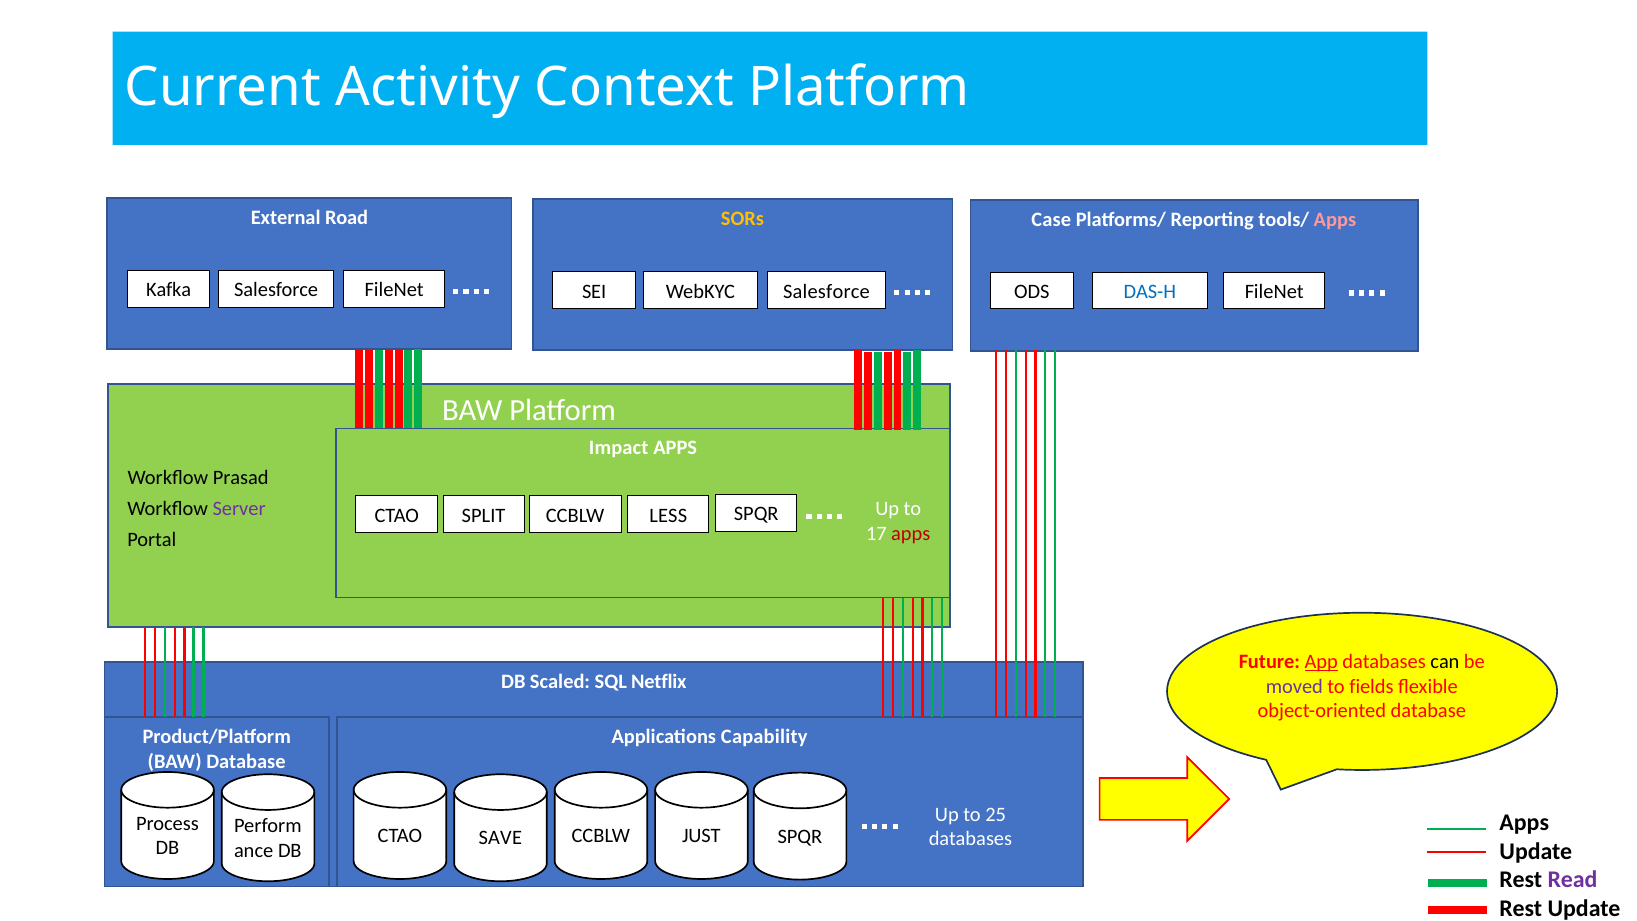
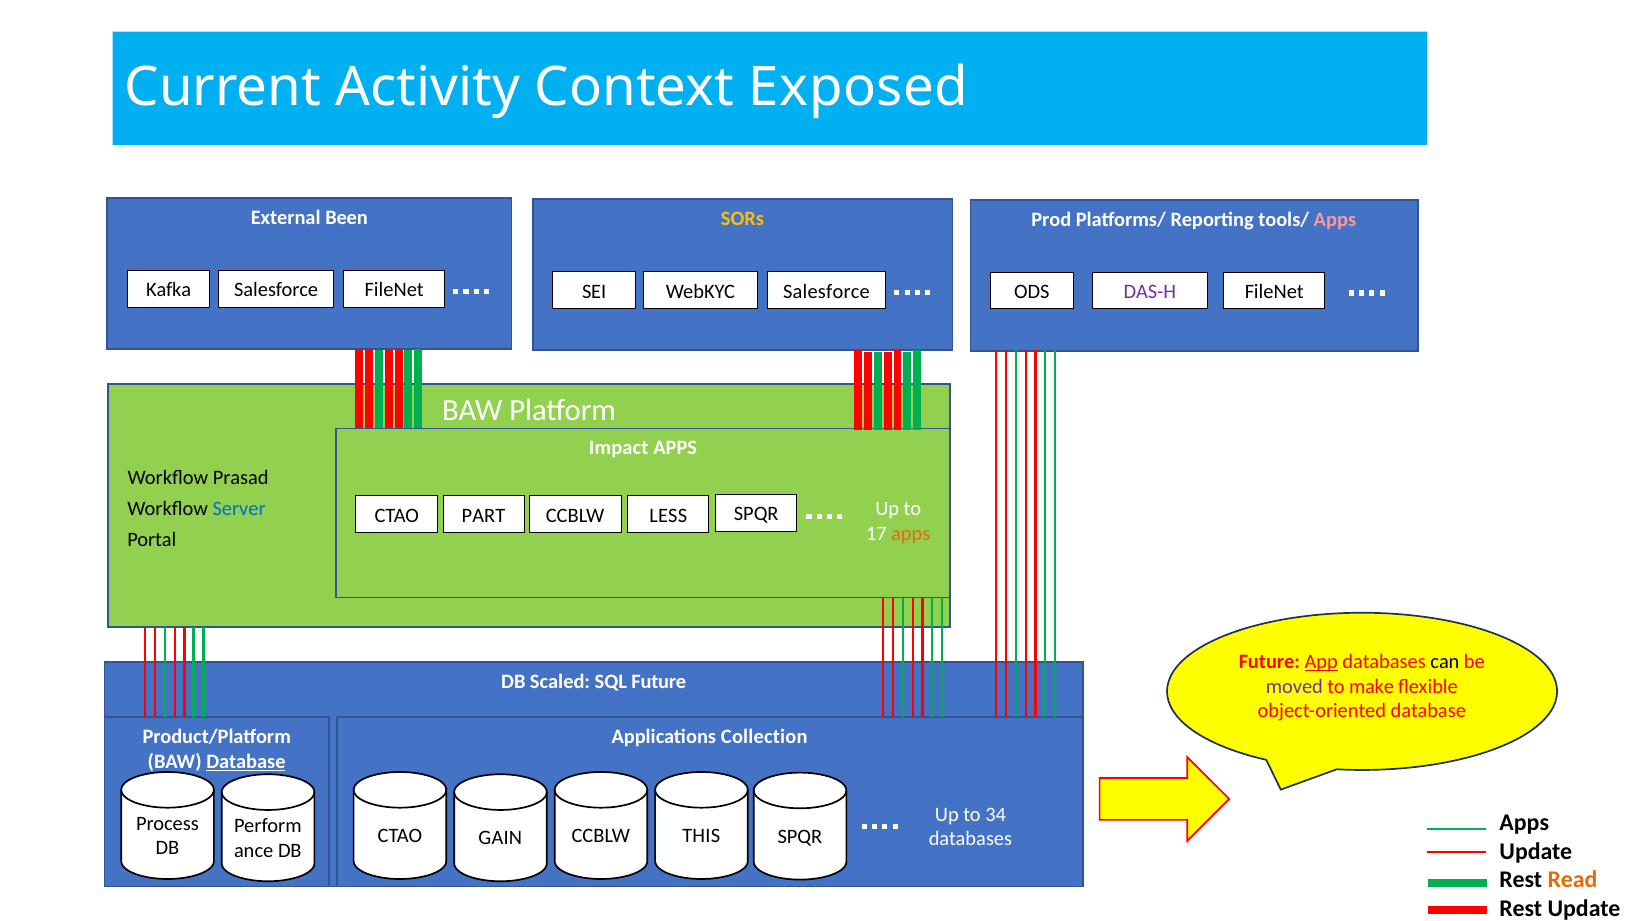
Context Platform: Platform -> Exposed
Road: Road -> Been
Case: Case -> Prod
DAS-H colour: blue -> purple
Server colour: purple -> blue
SPLIT: SPLIT -> PART
apps at (911, 534) colour: red -> orange
SQL Netflix: Netflix -> Future
fields: fields -> make
Capability: Capability -> Collection
Database at (246, 761) underline: none -> present
25: 25 -> 34
SAVE: SAVE -> GAIN
JUST: JUST -> THIS
Read colour: purple -> orange
